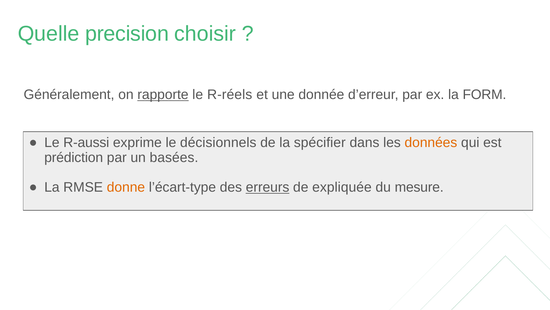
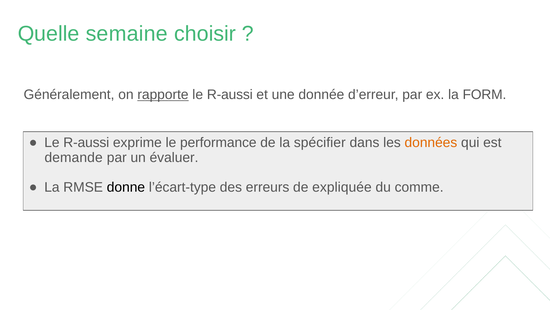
precision: precision -> semaine
R-réels at (230, 94): R-réels -> R-aussi
décisionnels: décisionnels -> performance
prédiction: prédiction -> demande
basées: basées -> évaluer
donne colour: orange -> black
erreurs underline: present -> none
mesure: mesure -> comme
